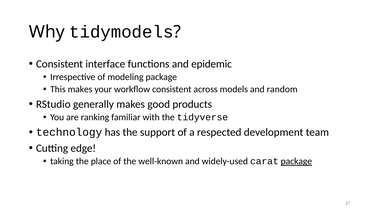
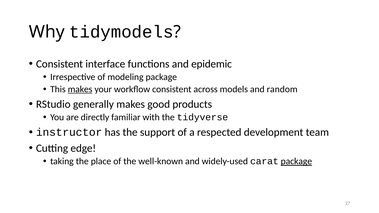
makes at (80, 89) underline: none -> present
ranking: ranking -> directly
technology: technology -> instructor
